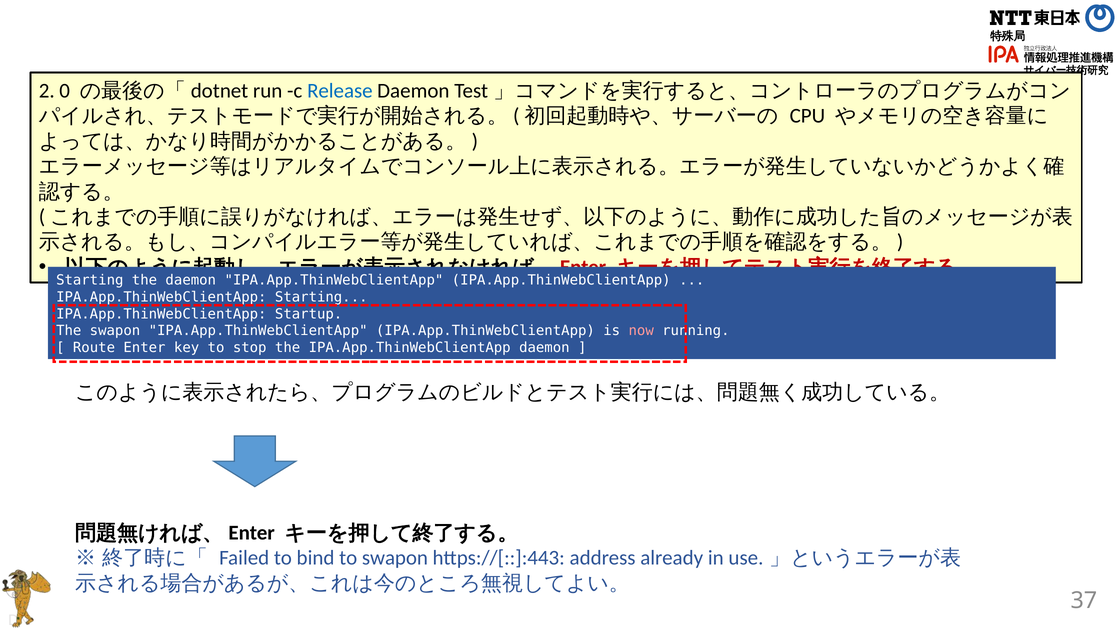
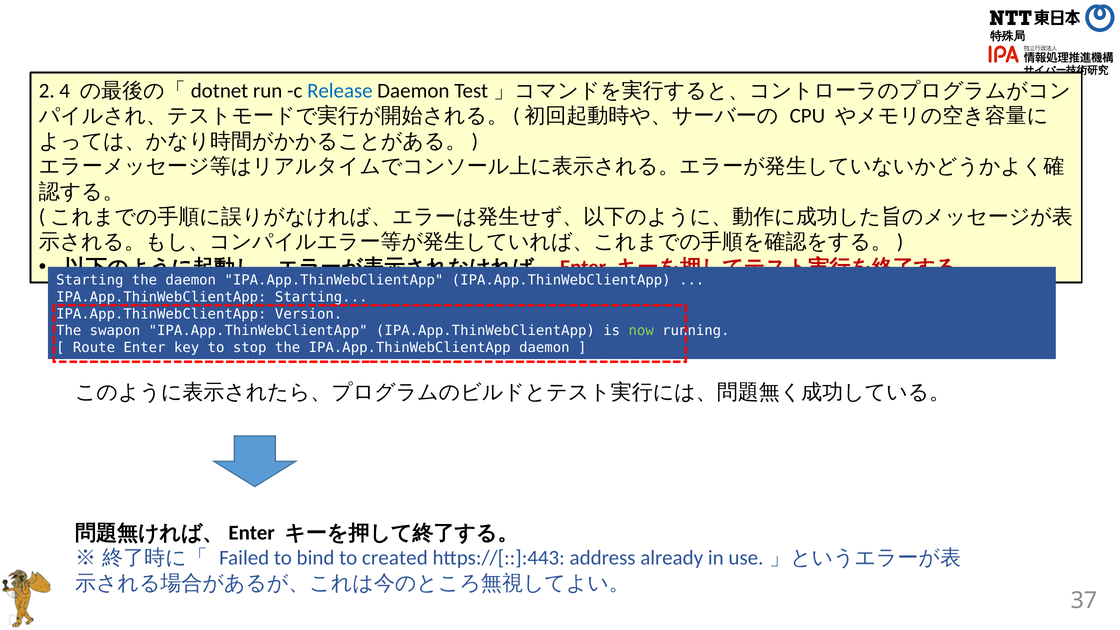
0: 0 -> 4
Startup: Startup -> Version
now colour: pink -> light green
to swapon: swapon -> created
